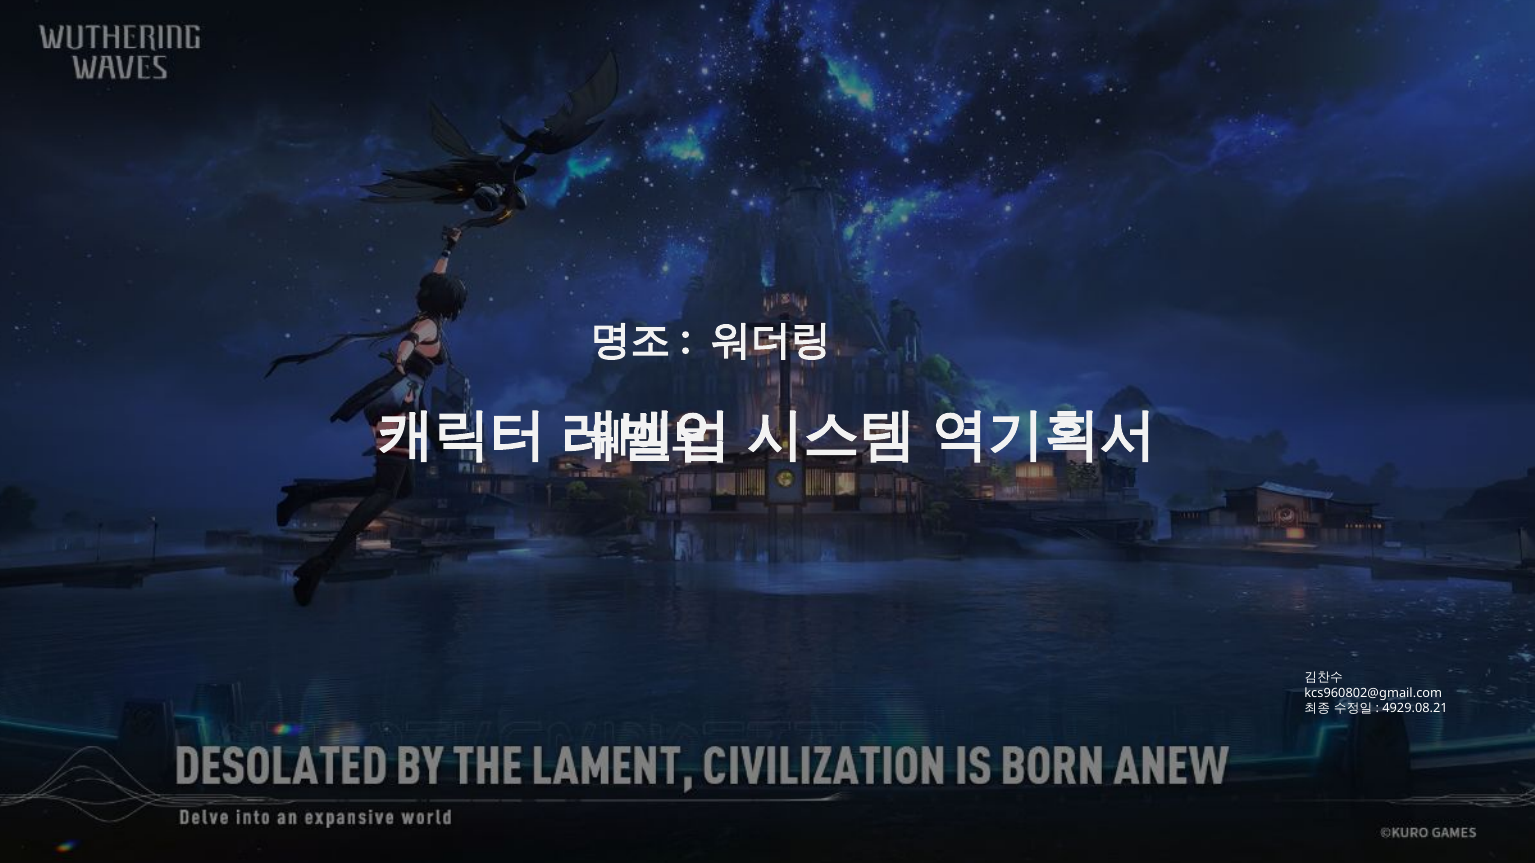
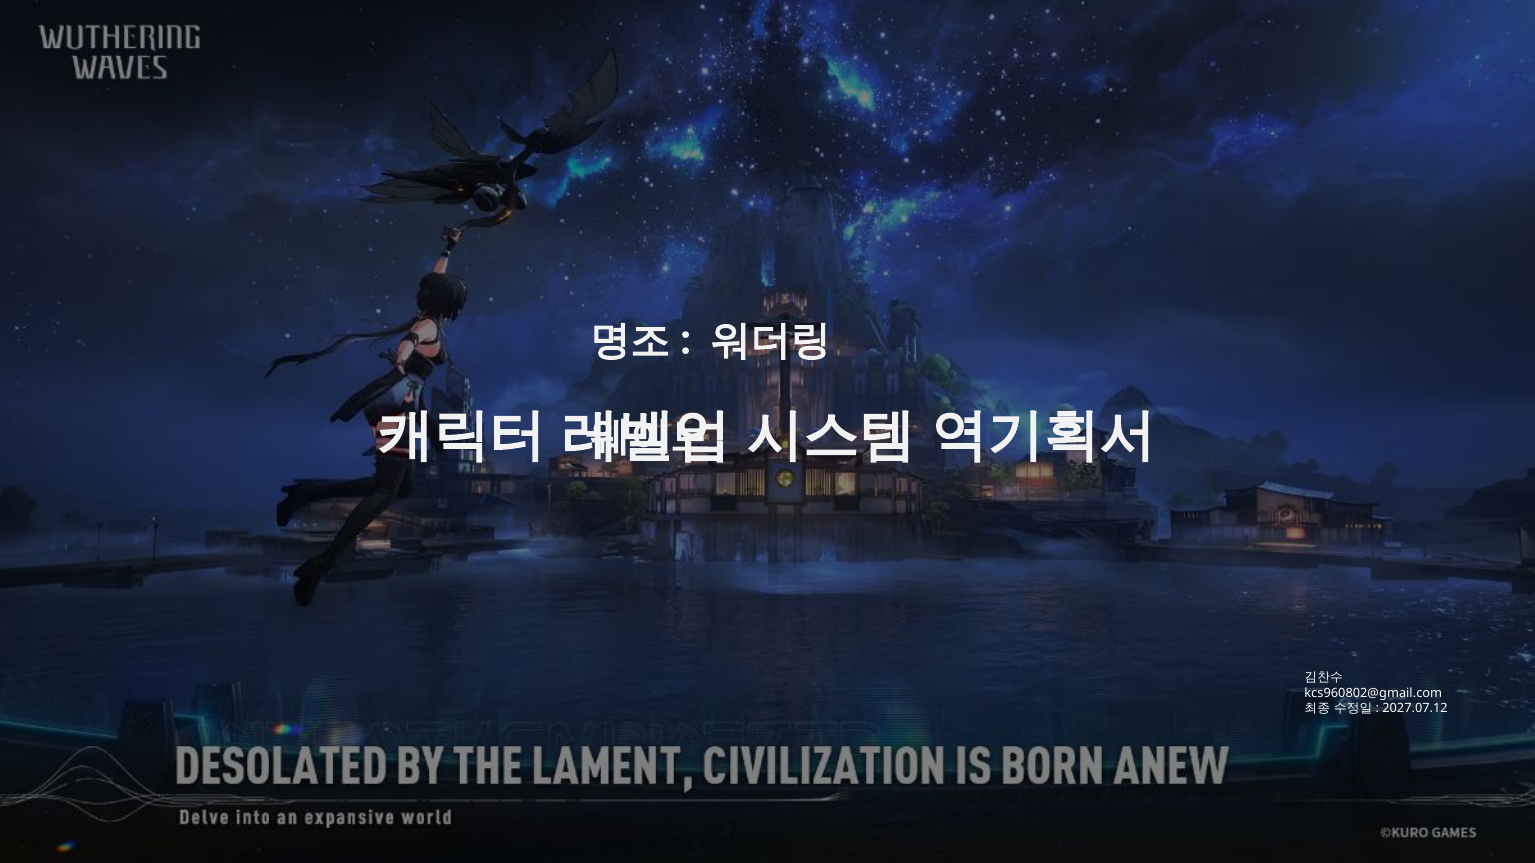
4929.08.21: 4929.08.21 -> 2027.07.12
